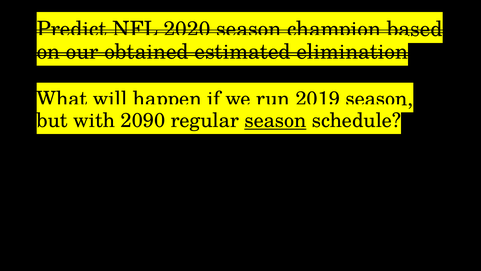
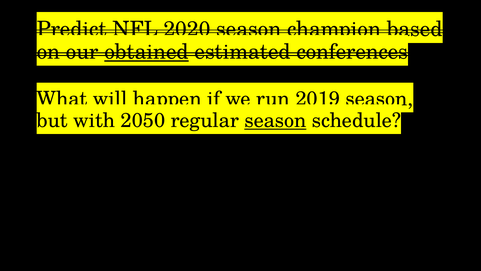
obtained underline: none -> present
elimination: elimination -> conferences
2090: 2090 -> 2050
